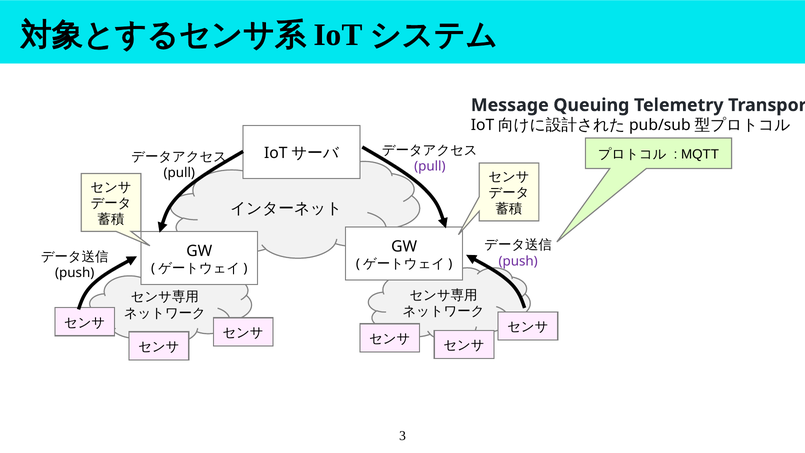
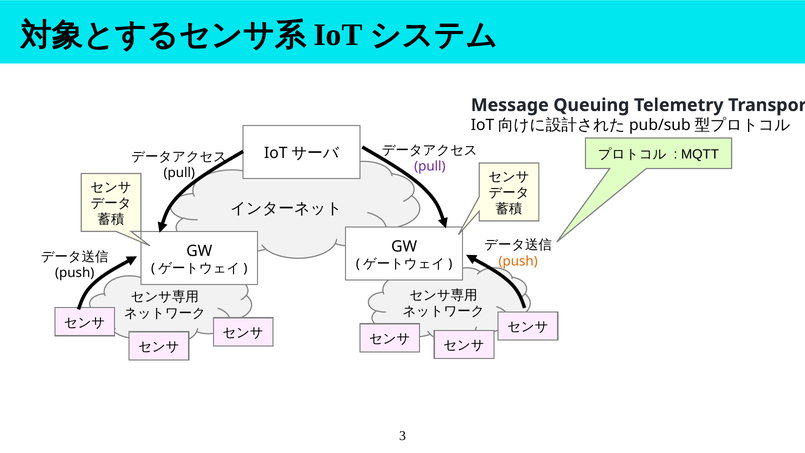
push at (518, 261) colour: purple -> orange
